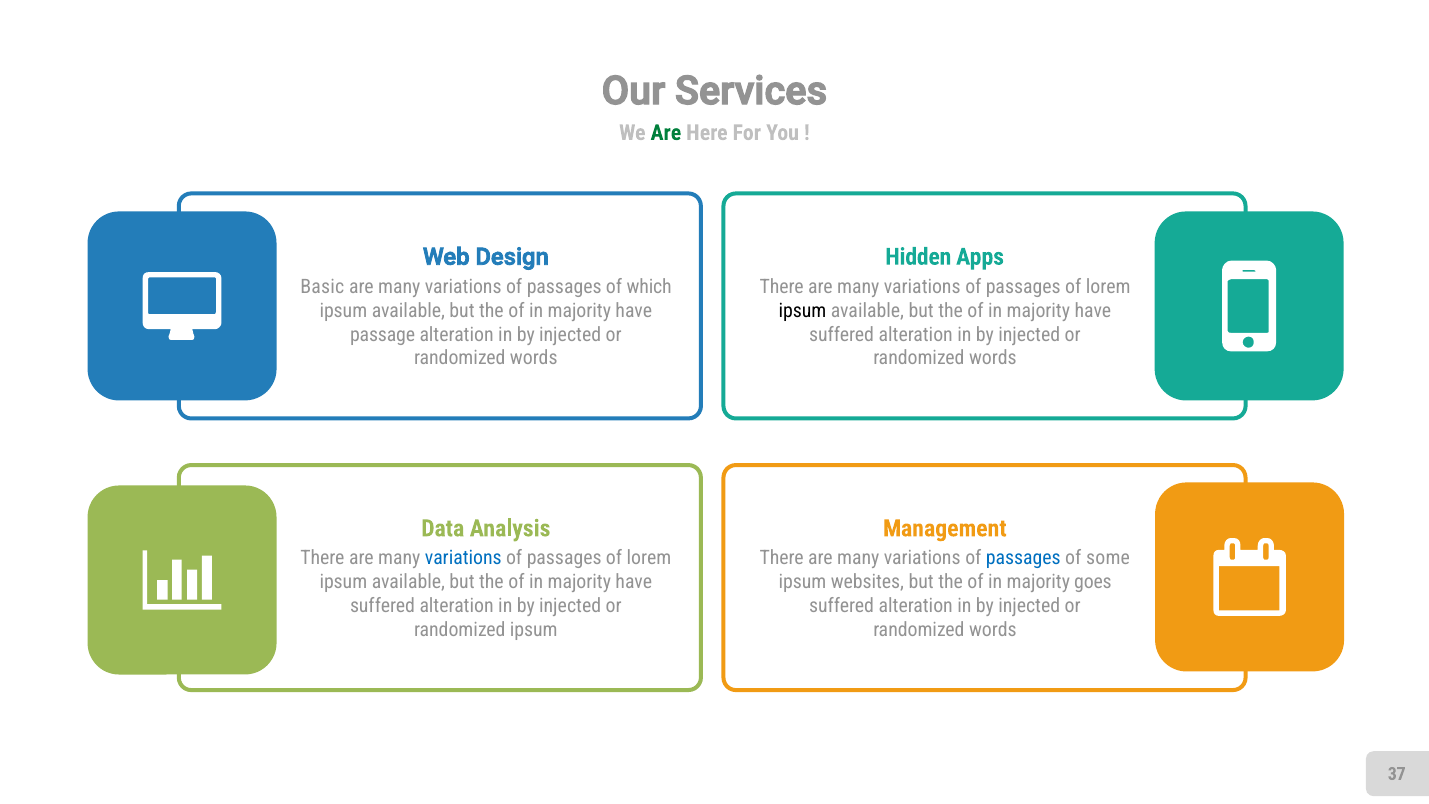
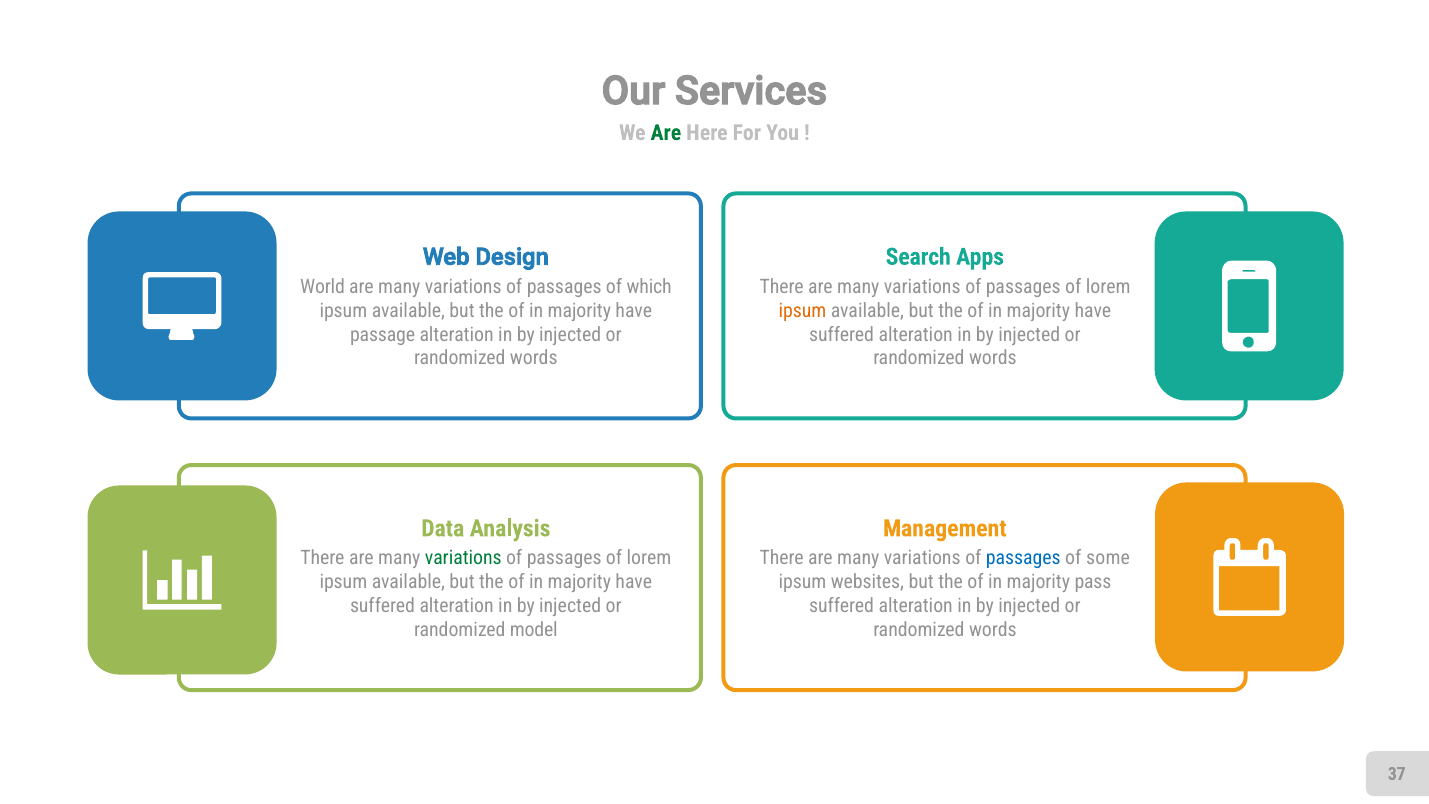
Hidden: Hidden -> Search
Basic: Basic -> World
ipsum at (803, 311) colour: black -> orange
variations at (463, 558) colour: blue -> green
goes: goes -> pass
randomized ipsum: ipsum -> model
